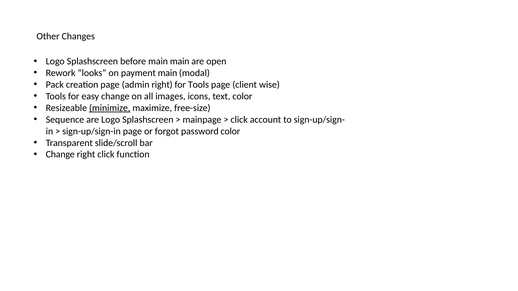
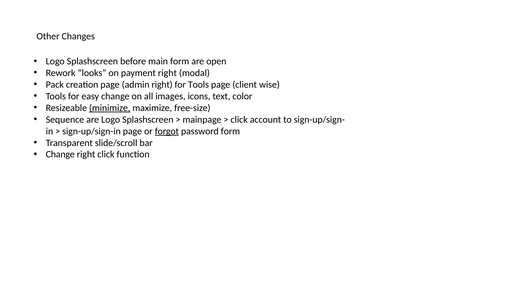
main main: main -> form
payment main: main -> right
forgot underline: none -> present
password color: color -> form
